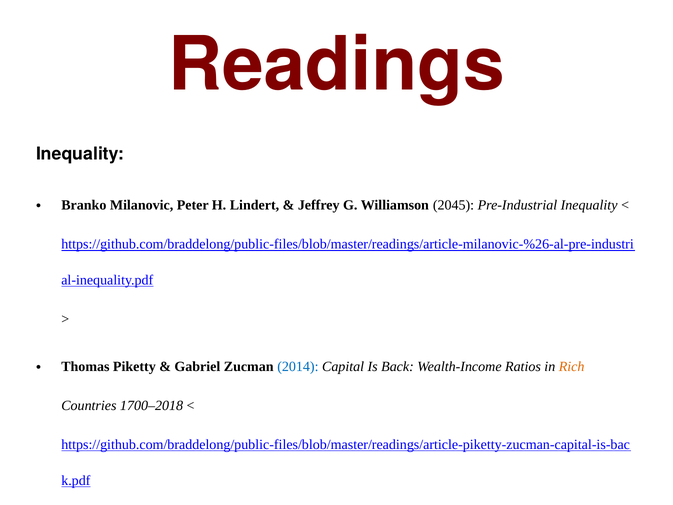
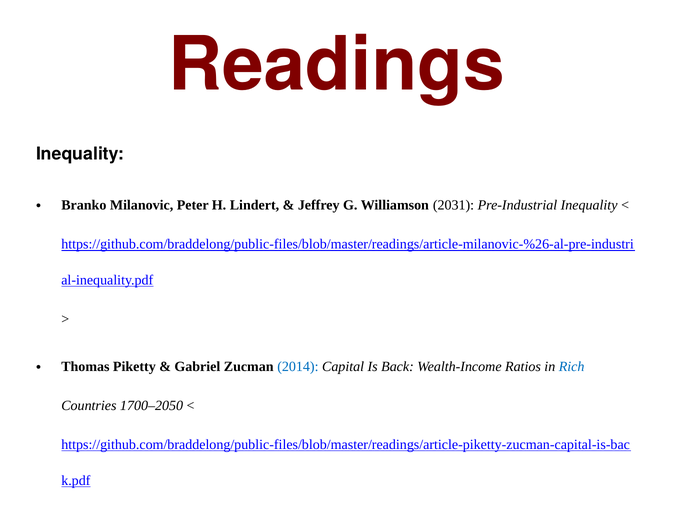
2045: 2045 -> 2031
Rich colour: orange -> blue
1700–2018: 1700–2018 -> 1700–2050
